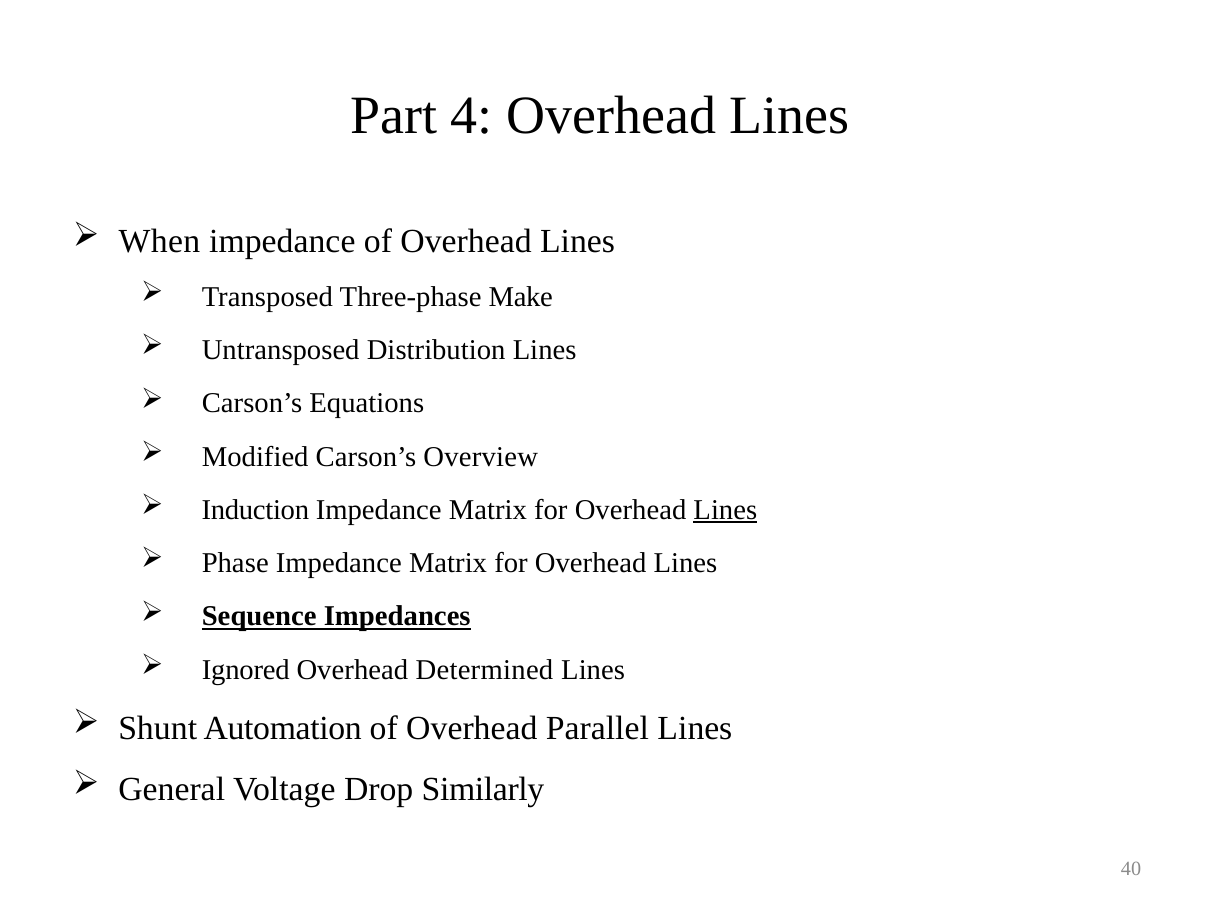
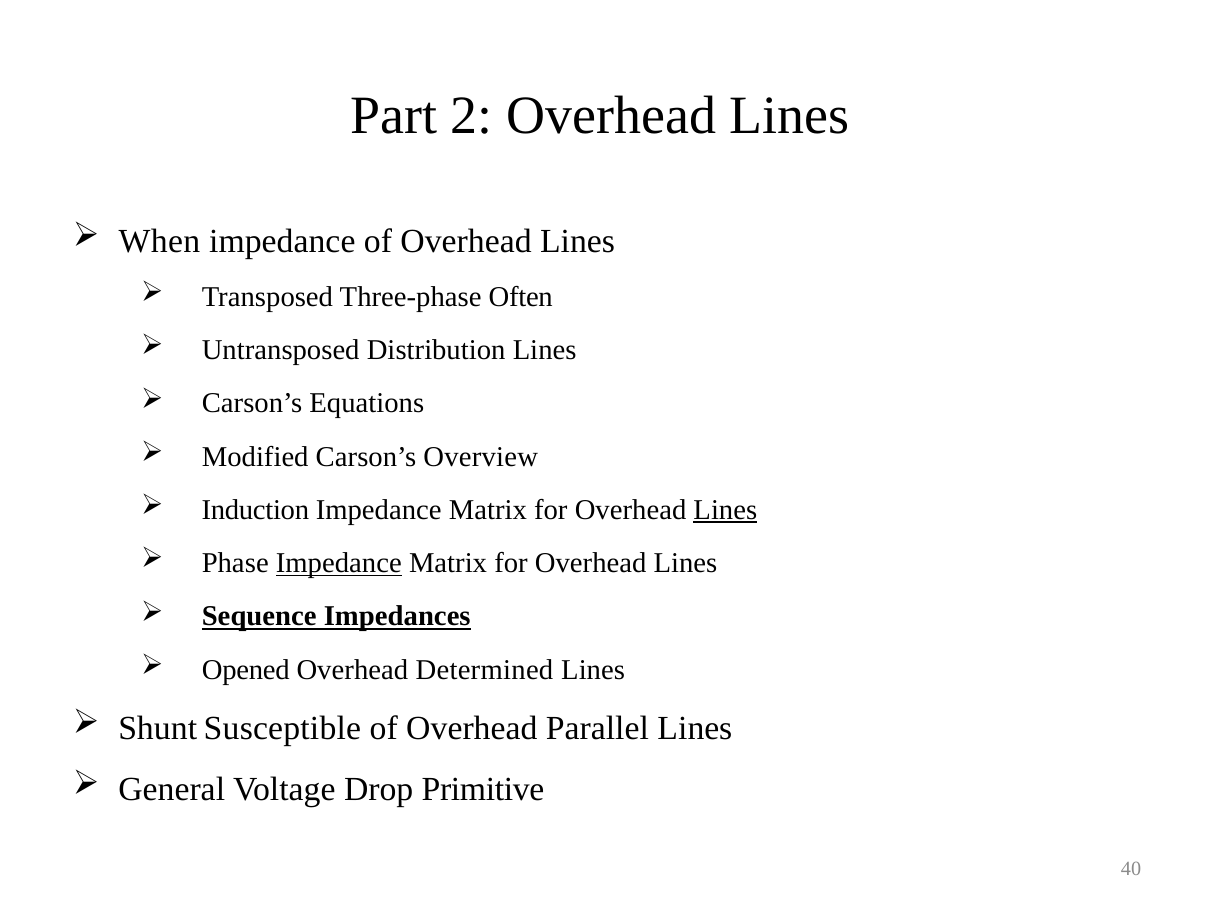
4: 4 -> 2
Make: Make -> Often
Impedance at (339, 564) underline: none -> present
Ignored: Ignored -> Opened
Automation: Automation -> Susceptible
Similarly: Similarly -> Primitive
